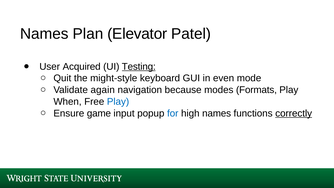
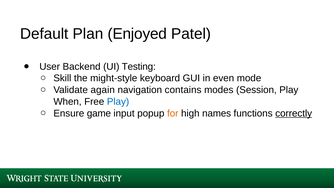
Names at (44, 34): Names -> Default
Elevator: Elevator -> Enjoyed
Acquired: Acquired -> Backend
Testing underline: present -> none
Quit: Quit -> Skill
because: because -> contains
Formats: Formats -> Session
for colour: blue -> orange
